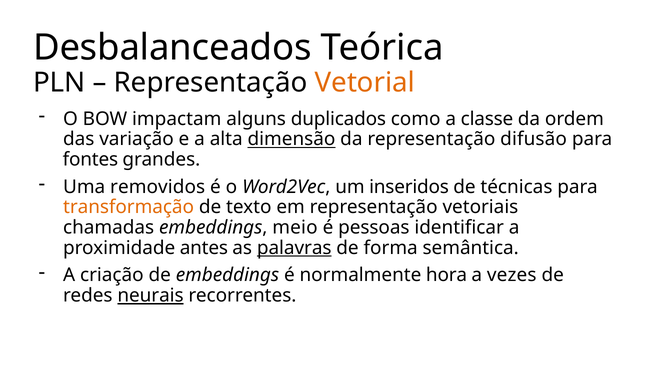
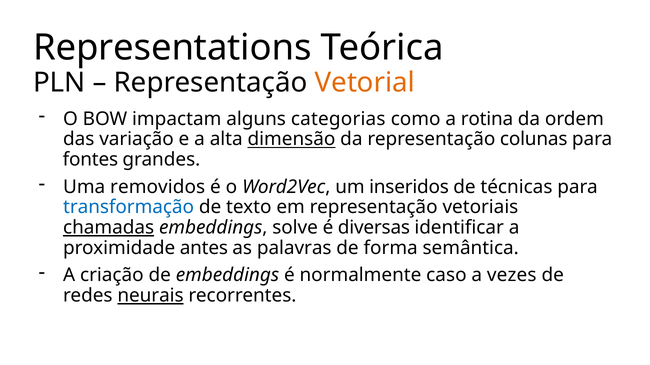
Desbalanceados: Desbalanceados -> Representations
duplicados: duplicados -> categorias
classe: classe -> rotina
difusão: difusão -> colunas
transformação colour: orange -> blue
chamadas underline: none -> present
meio: meio -> solve
pessoas: pessoas -> diversas
palavras underline: present -> none
hora: hora -> caso
